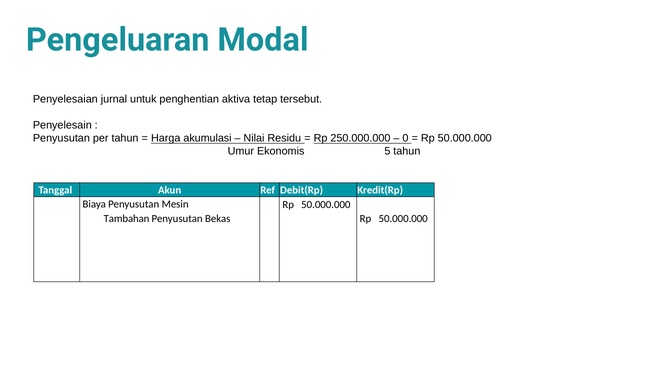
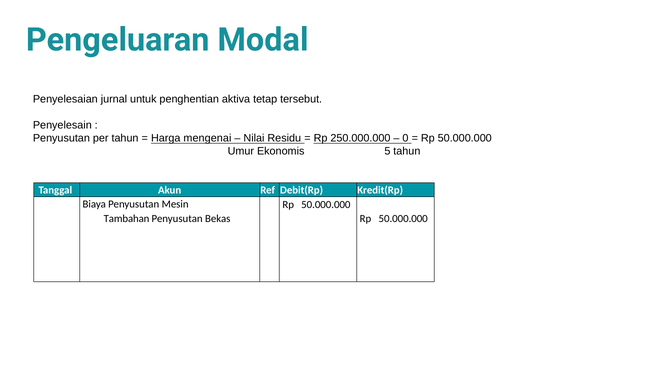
akumulasi: akumulasi -> mengenai
